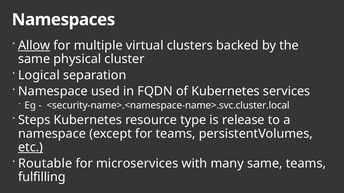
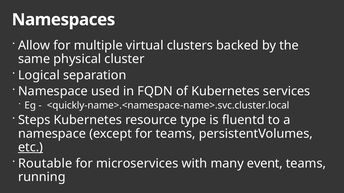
Allow underline: present -> none
<security-name>.<namespace-name>.svc.cluster.local: <security-name>.<namespace-name>.svc.cluster.local -> <quickly-name>.<namespace-name>.svc.cluster.local
release: release -> fluentd
many same: same -> event
fulfilling: fulfilling -> running
